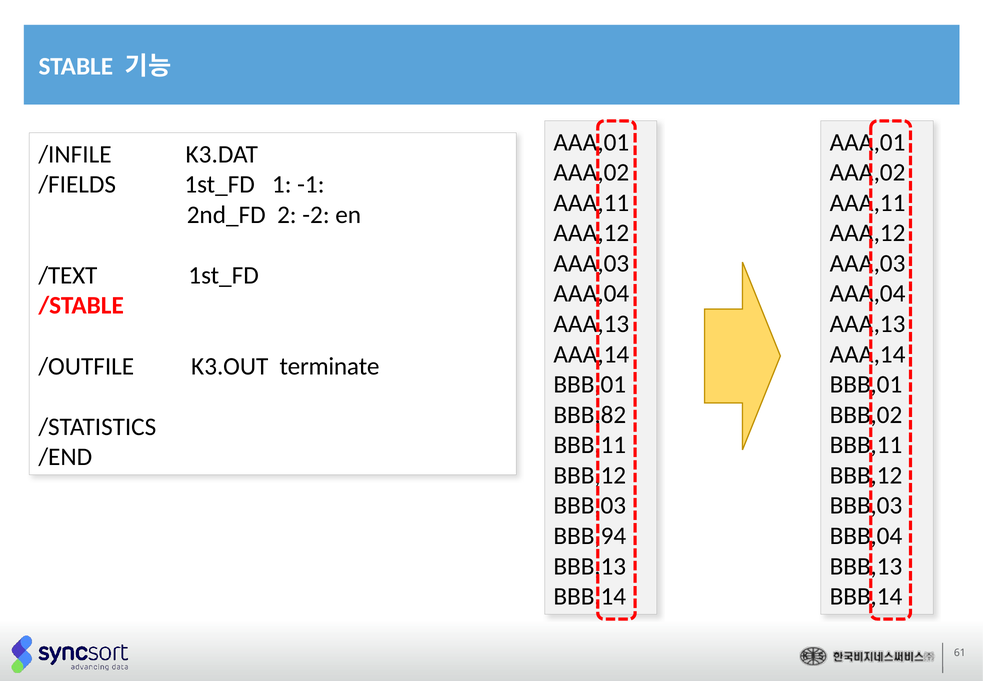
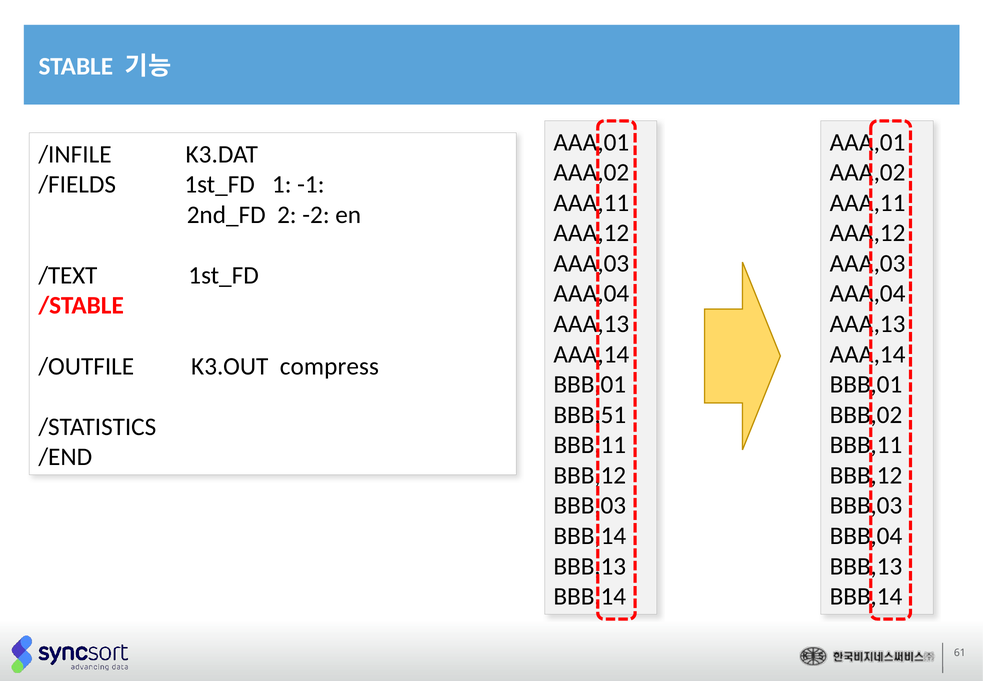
terminate: terminate -> compress
BBB,82: BBB,82 -> BBB,51
BBB,94 at (590, 536): BBB,94 -> BBB,14
